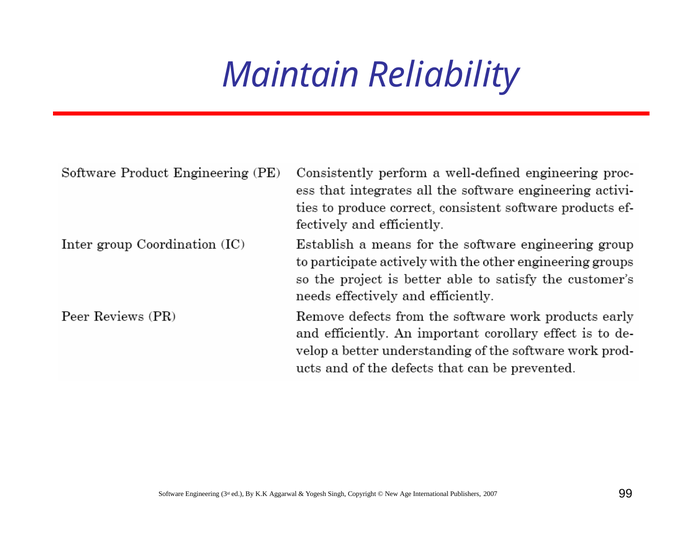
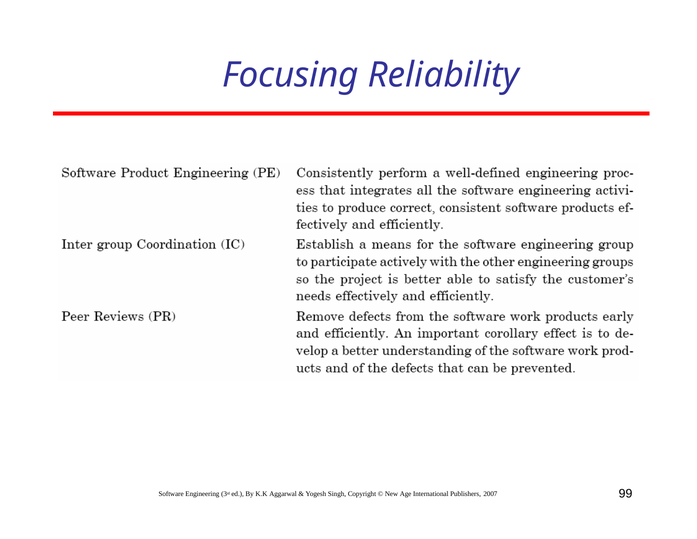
Maintain: Maintain -> Focusing
